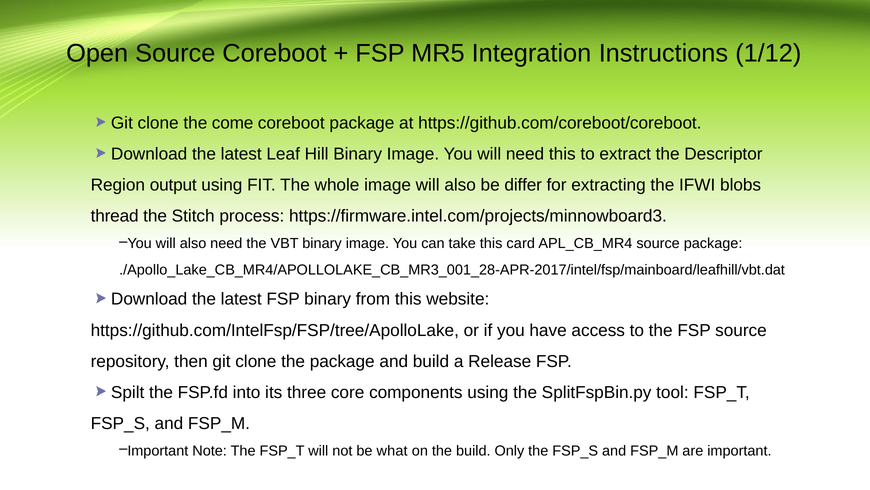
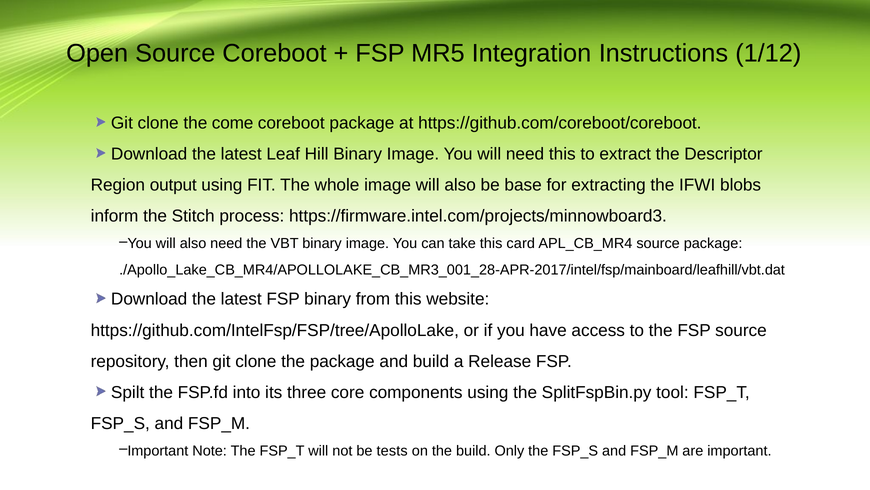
differ: differ -> base
thread: thread -> inform
what: what -> tests
